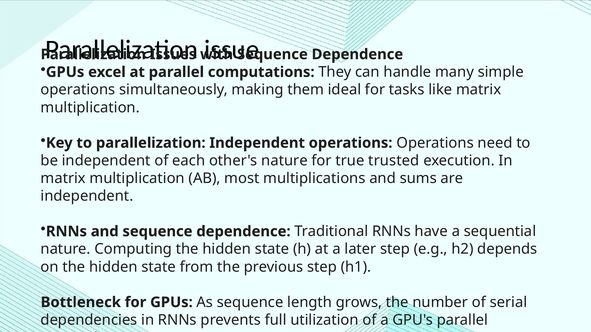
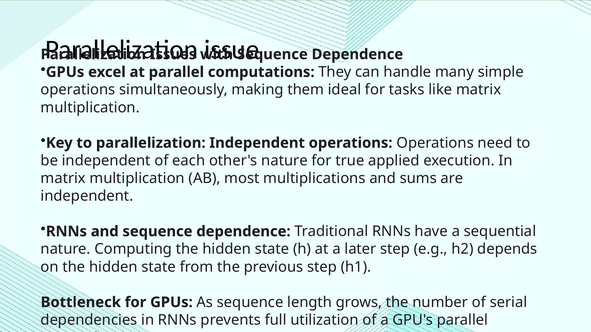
trusted: trusted -> applied
